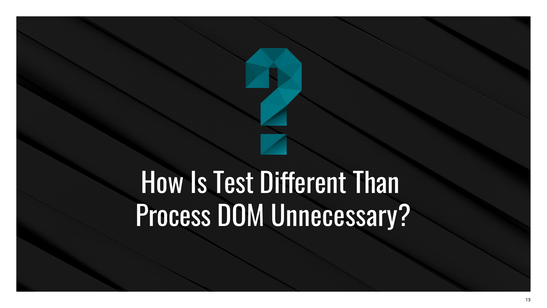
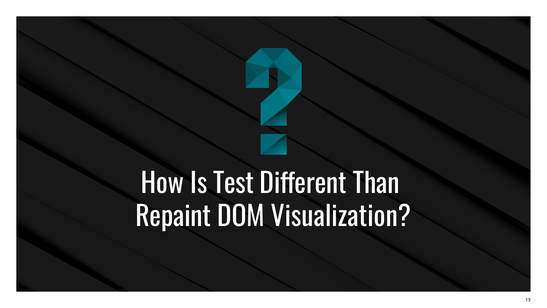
Process: Process -> Repaint
Unnecessary: Unnecessary -> Visualization
